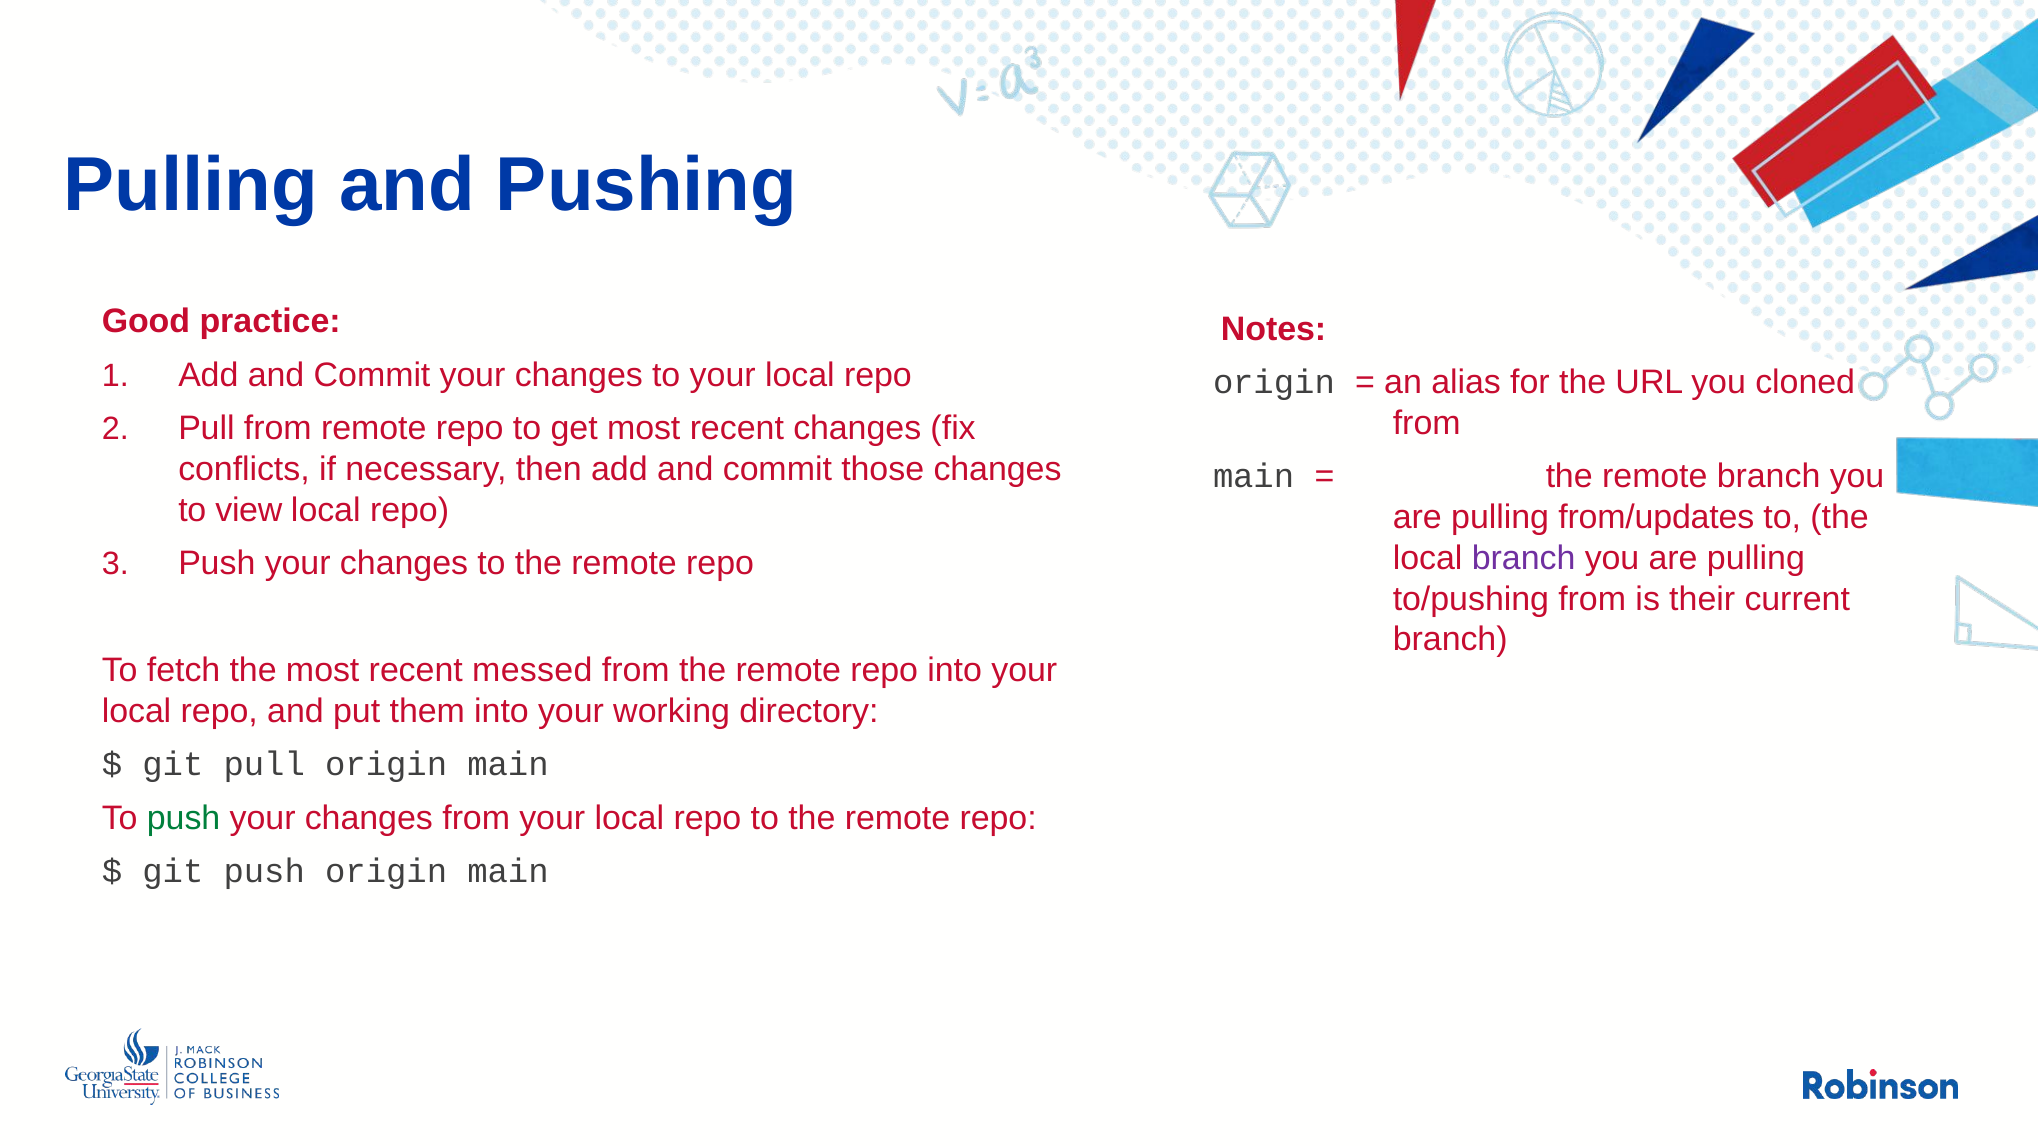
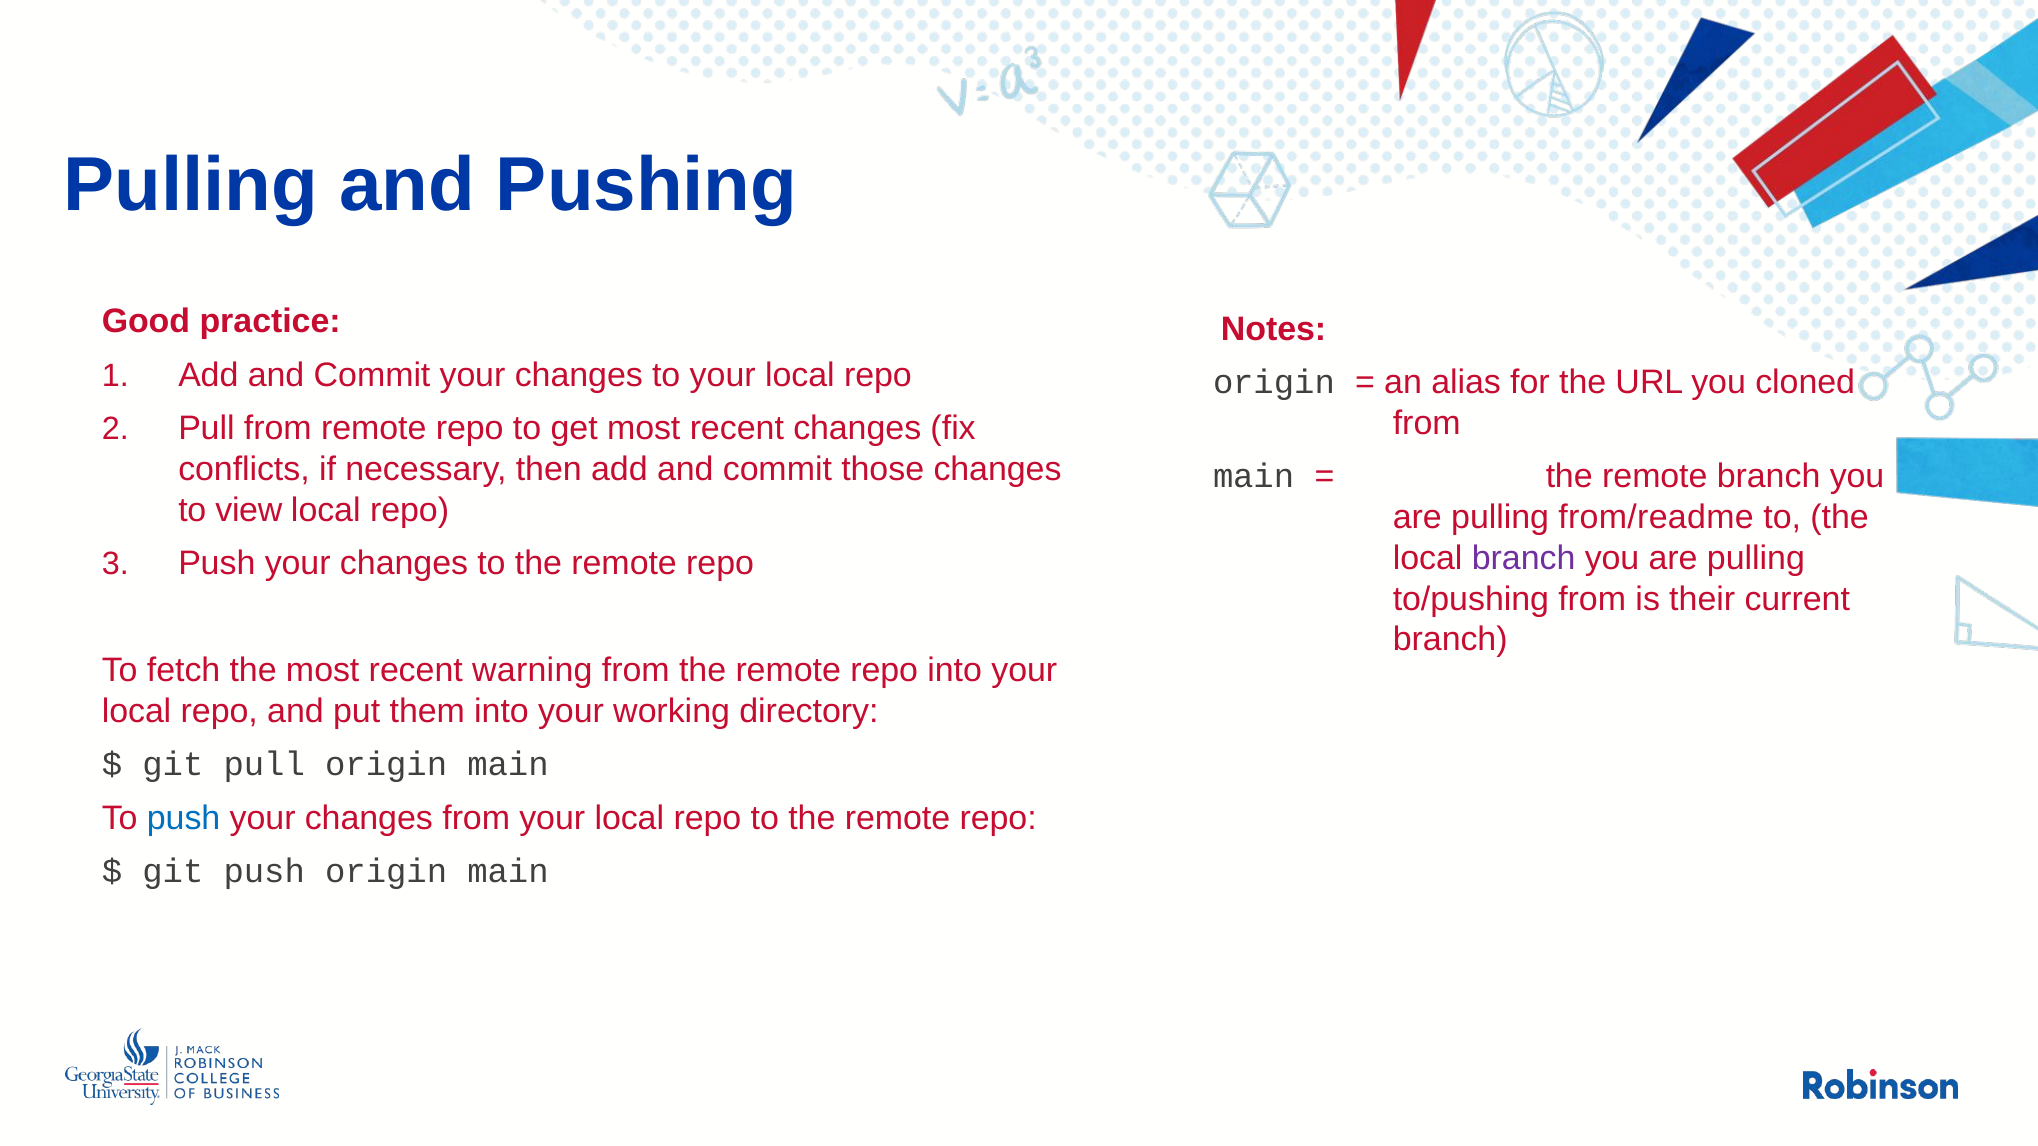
from/updates: from/updates -> from/readme
messed: messed -> warning
push at (184, 818) colour: green -> blue
